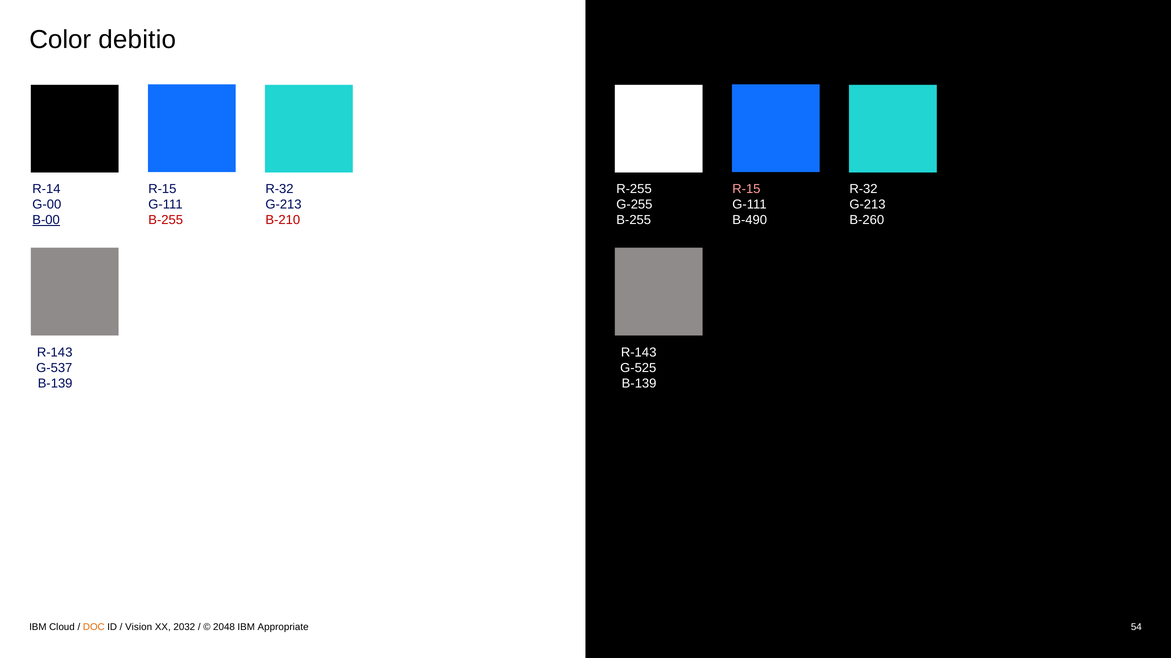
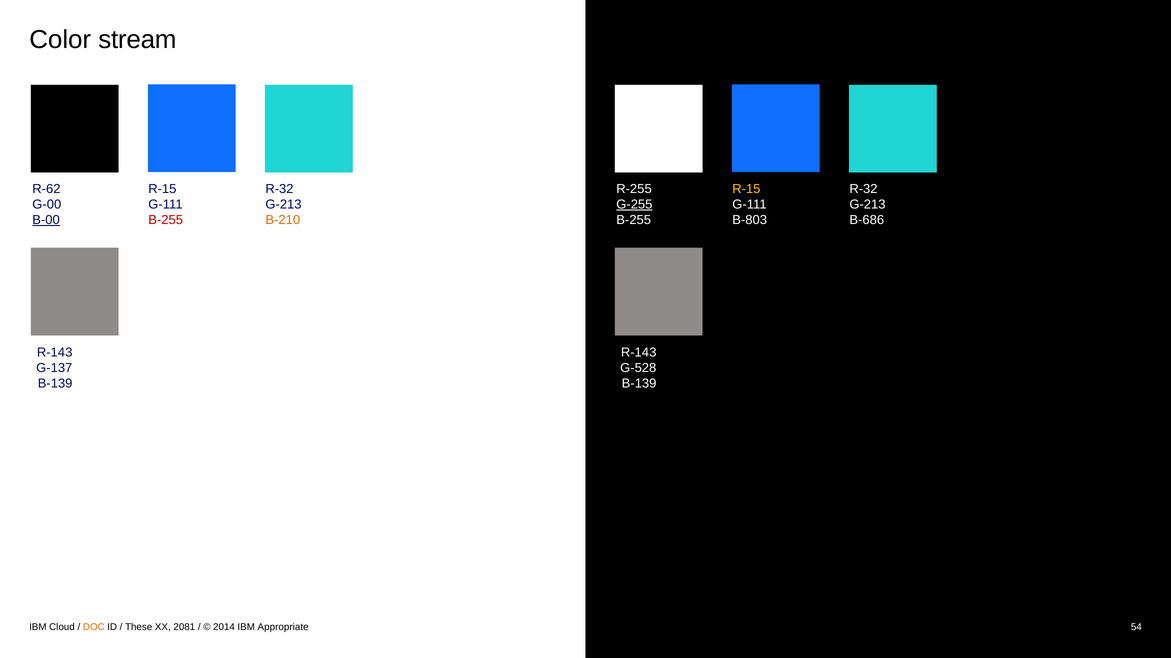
debitio: debitio -> stream
R-14: R-14 -> R-62
R-15 at (746, 189) colour: pink -> yellow
G-255 underline: none -> present
B-210 colour: red -> orange
B-490: B-490 -> B-803
B-260: B-260 -> B-686
G-537: G-537 -> G-137
G-525: G-525 -> G-528
Vision: Vision -> These
2032: 2032 -> 2081
2048: 2048 -> 2014
